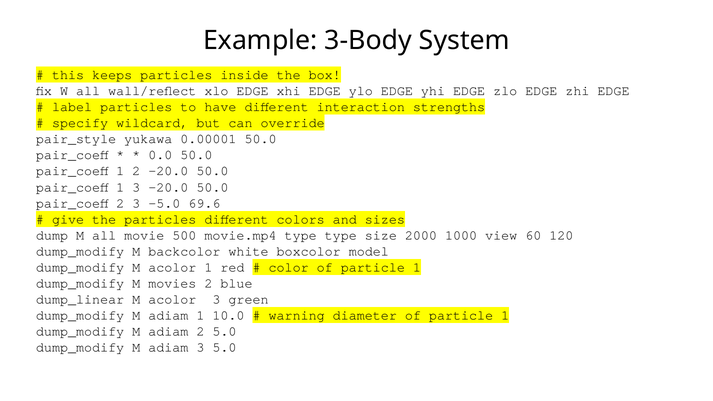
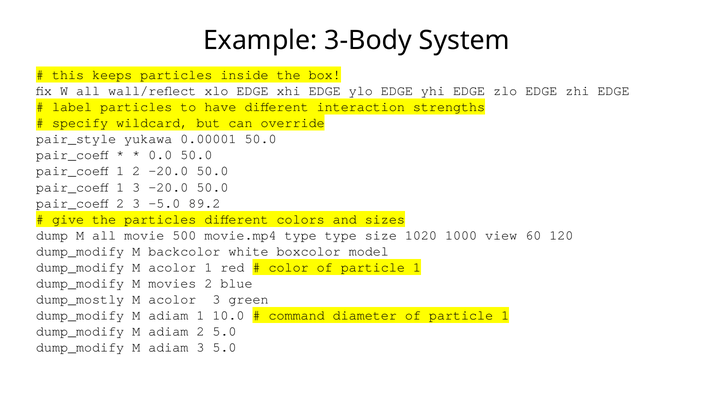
69.6: 69.6 -> 89.2
2000: 2000 -> 1020
dump_linear: dump_linear -> dump_mostly
warning: warning -> command
